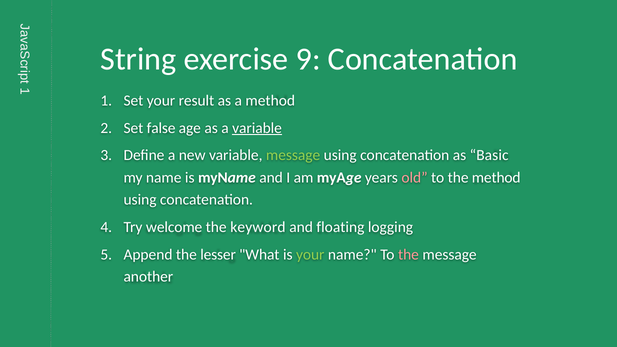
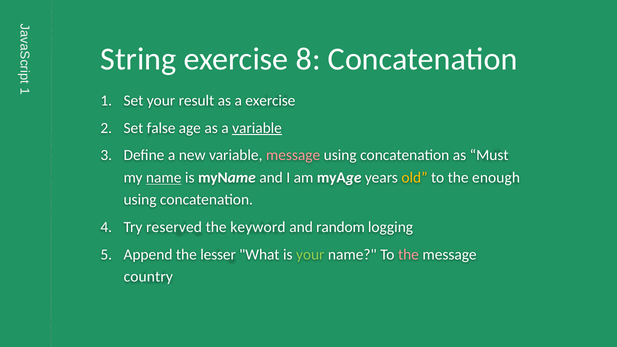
9: 9 -> 8
a method: method -> exercise
message at (293, 155) colour: light green -> pink
Basic: Basic -> Must
name at (164, 178) underline: none -> present
old colour: pink -> yellow
the method: method -> enough
welcome: welcome -> reserved
floating: floating -> random
another: another -> country
